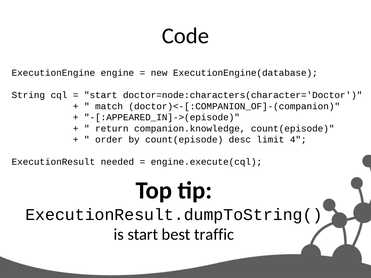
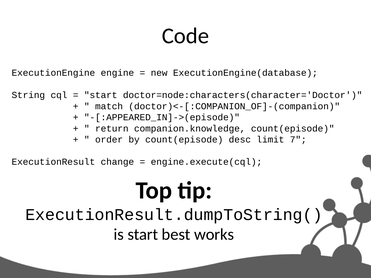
4: 4 -> 7
needed: needed -> change
traffic: traffic -> works
